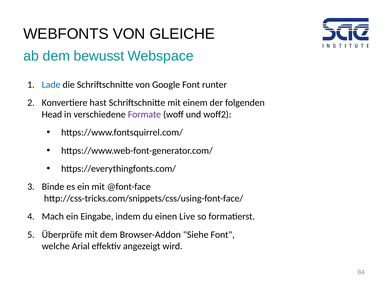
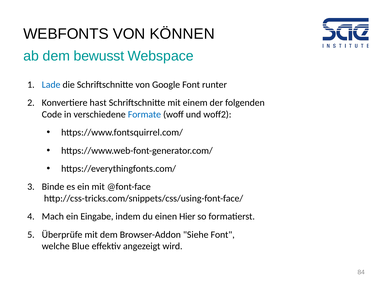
GLEICHE: GLEICHE -> KÖNNEN
Head: Head -> Code
Formate colour: purple -> blue
Live: Live -> Hier
Arial: Arial -> Blue
